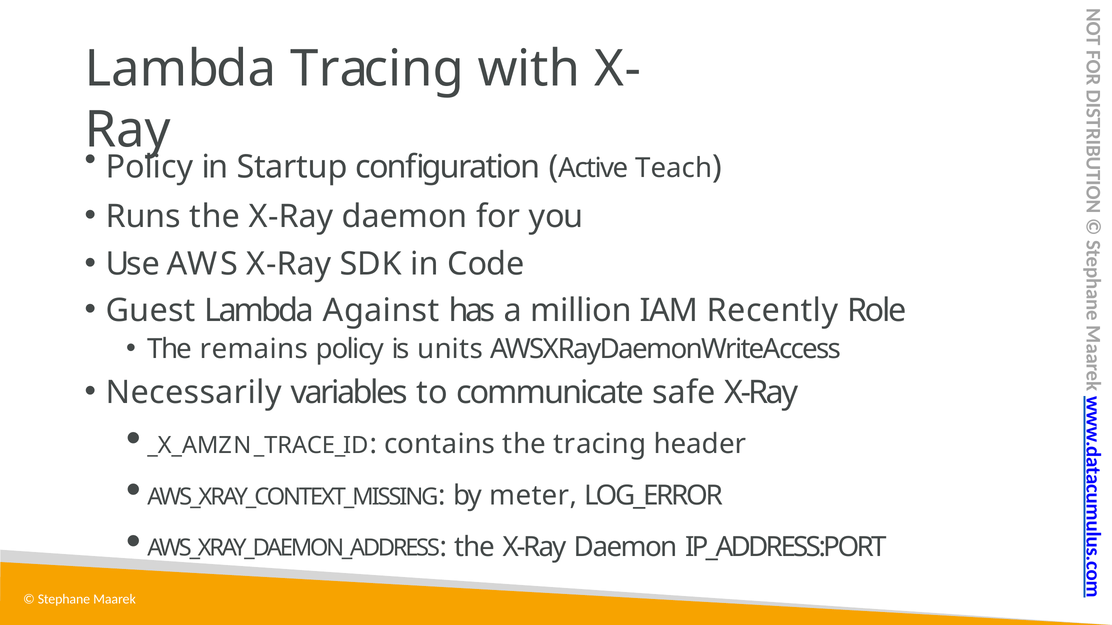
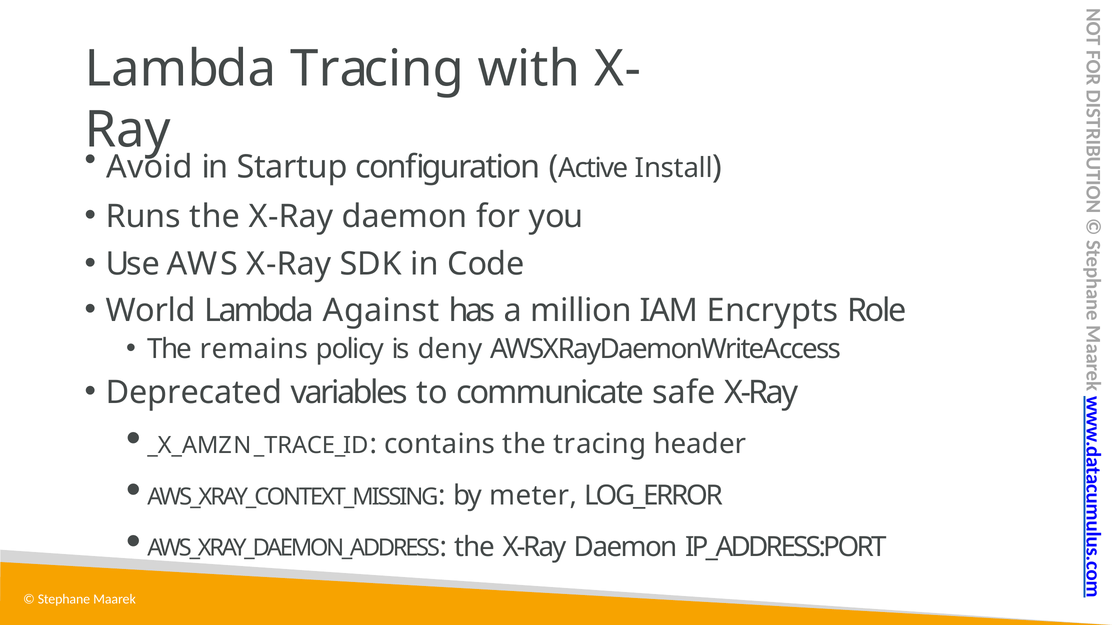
Policy at (149, 167): Policy -> Avoid
Teach: Teach -> Install
Guest: Guest -> World
Recently: Recently -> Encrypts
units: units -> deny
Necessarily: Necessarily -> Deprecated
